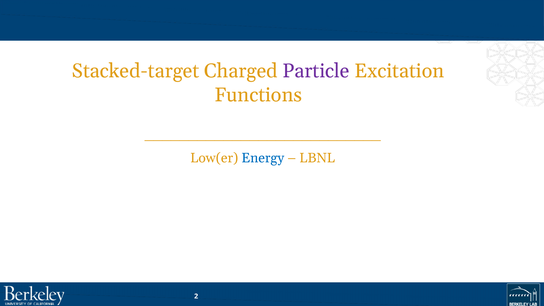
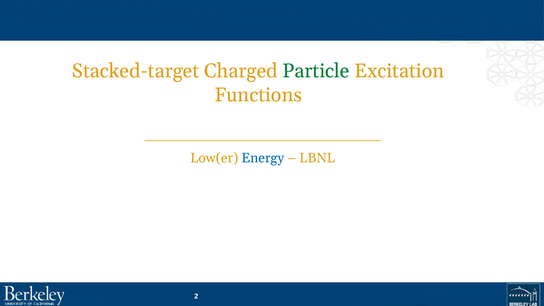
Particle colour: purple -> green
